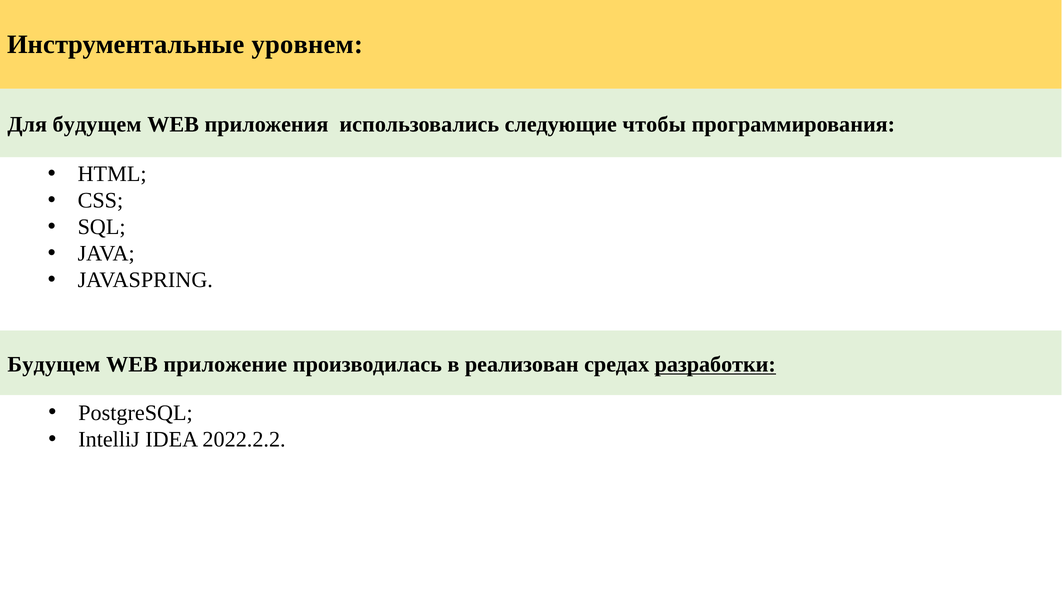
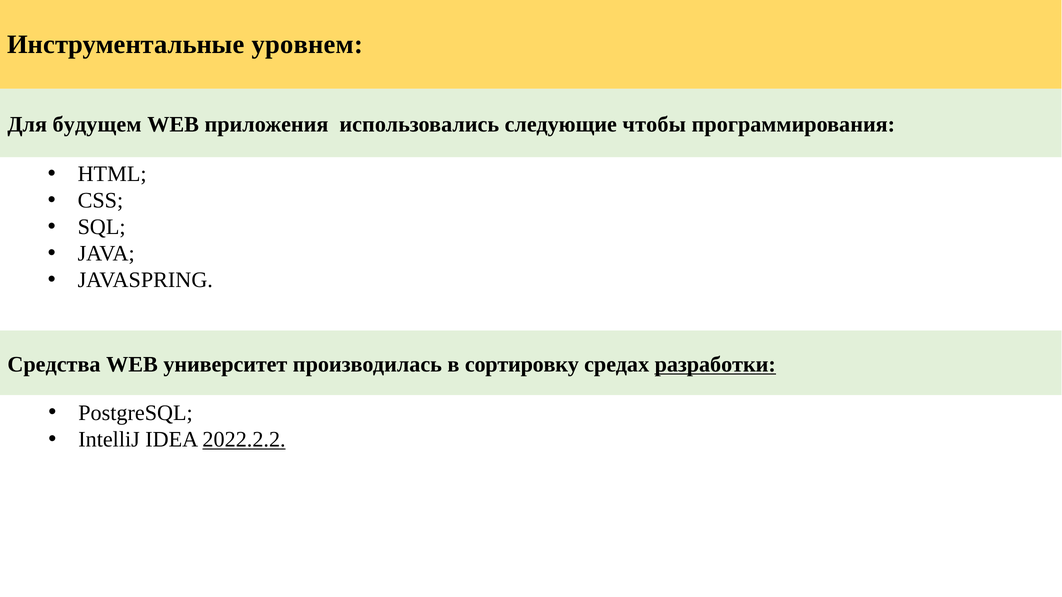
Будущем at (54, 365): Будущем -> Средства
приложение: приложение -> университет
реализован: реализован -> сортировку
2022.2.2 underline: none -> present
